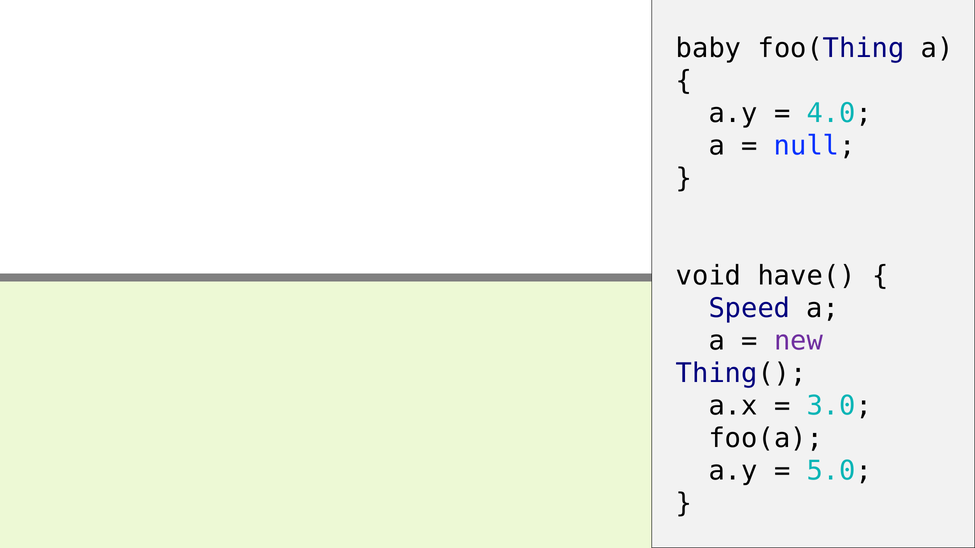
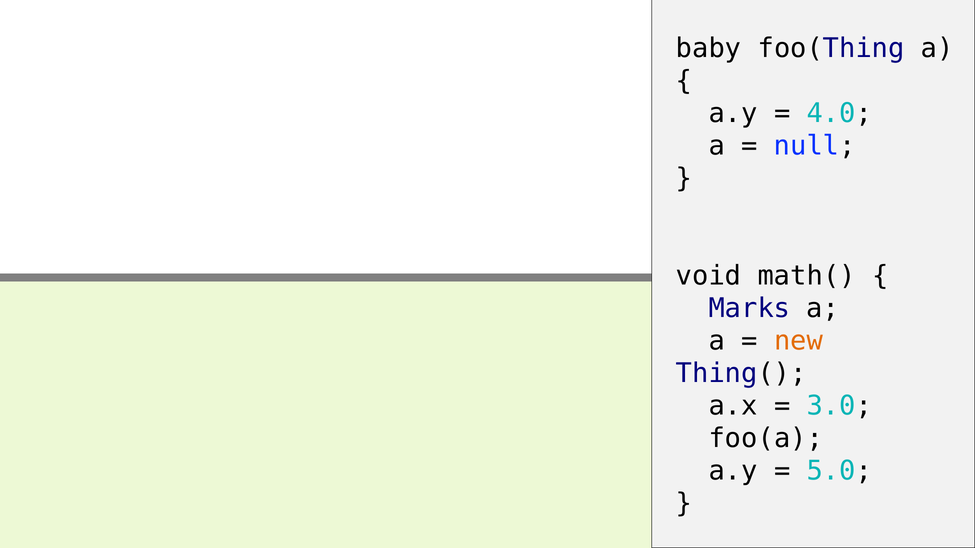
have(: have( -> math(
Speed: Speed -> Marks
new colour: purple -> orange
